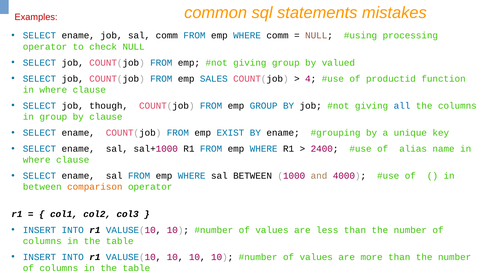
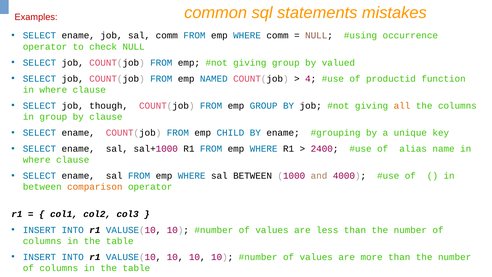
processing: processing -> occurrence
SALES: SALES -> NAMED
all colour: blue -> orange
EXIST: EXIST -> CHILD
